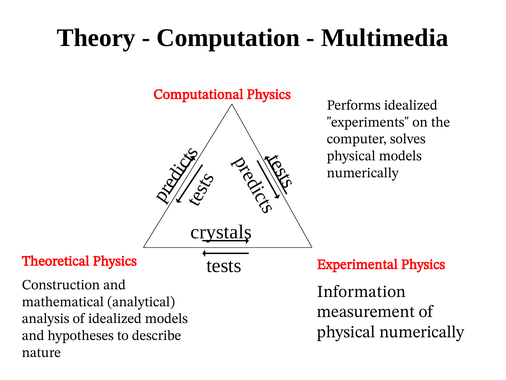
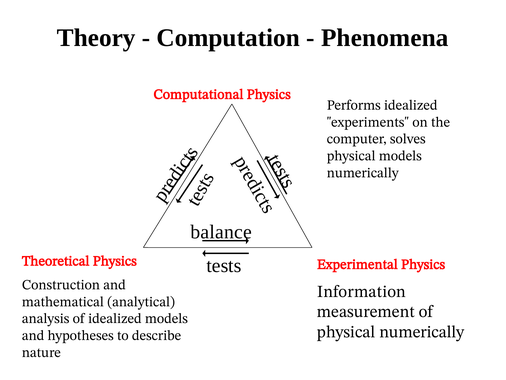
Multimedia: Multimedia -> Phenomena
crystals: crystals -> balance
